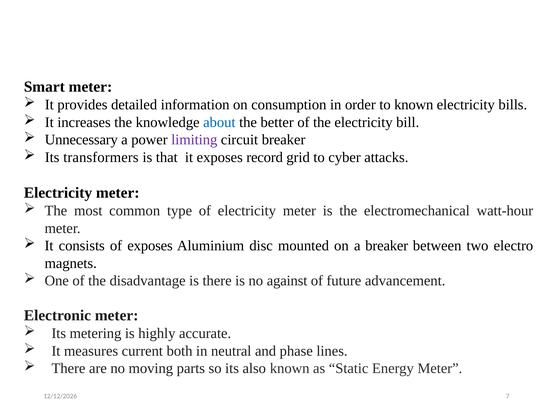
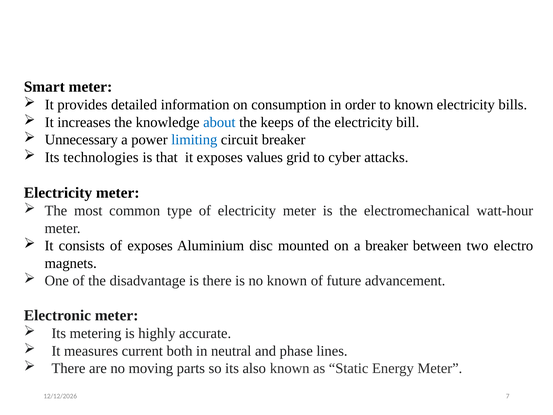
better: better -> keeps
limiting colour: purple -> blue
transformers: transformers -> technologies
record: record -> values
no against: against -> known
